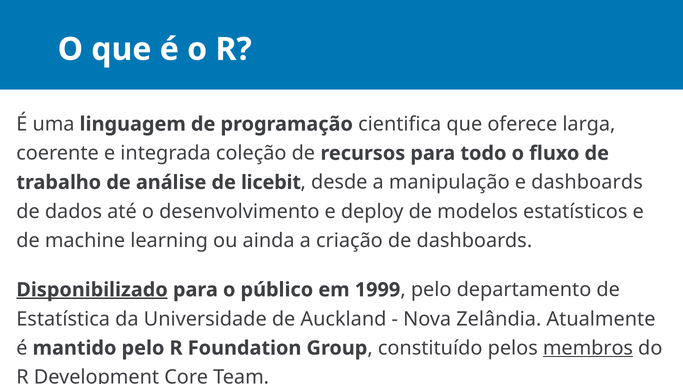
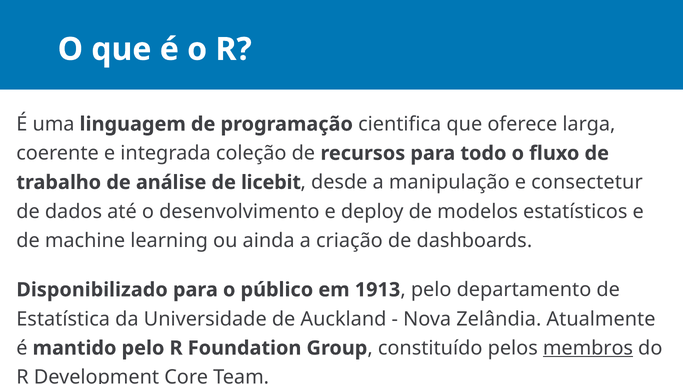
e dashboards: dashboards -> consectetur
Disponibilizado underline: present -> none
1999: 1999 -> 1913
